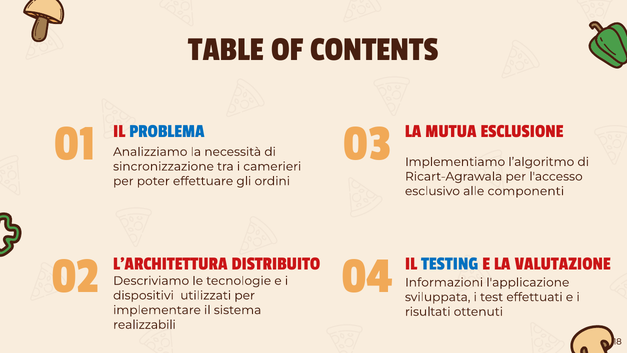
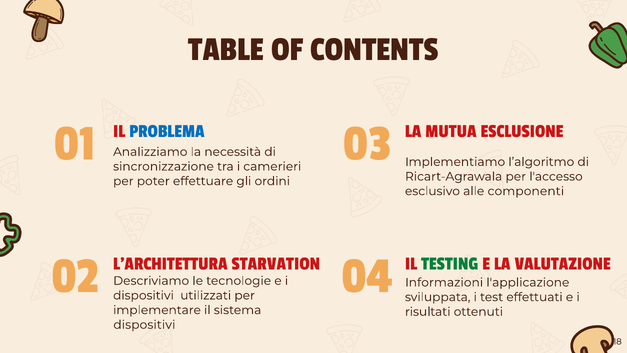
TESTING colour: blue -> green
DISTRIBUITO: DISTRIBUITO -> STARVATION
realizzabili at (144, 324): realizzabili -> dispositivi
